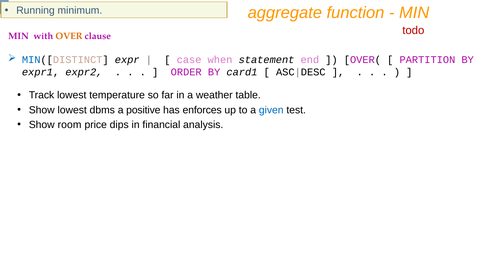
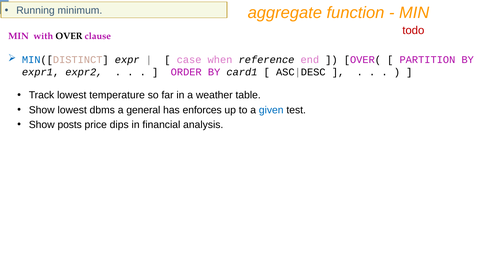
OVER colour: orange -> black
statement: statement -> reference
positive: positive -> general
room: room -> posts
